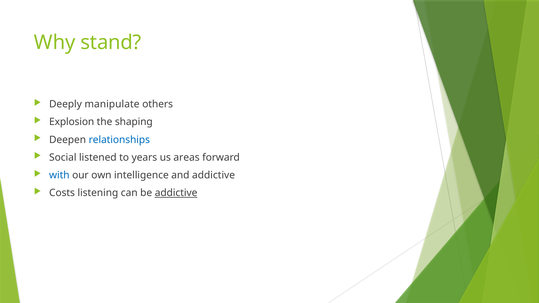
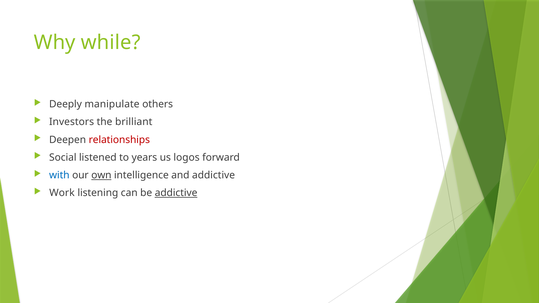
stand: stand -> while
Explosion: Explosion -> Investors
shaping: shaping -> brilliant
relationships colour: blue -> red
areas: areas -> logos
own underline: none -> present
Costs: Costs -> Work
